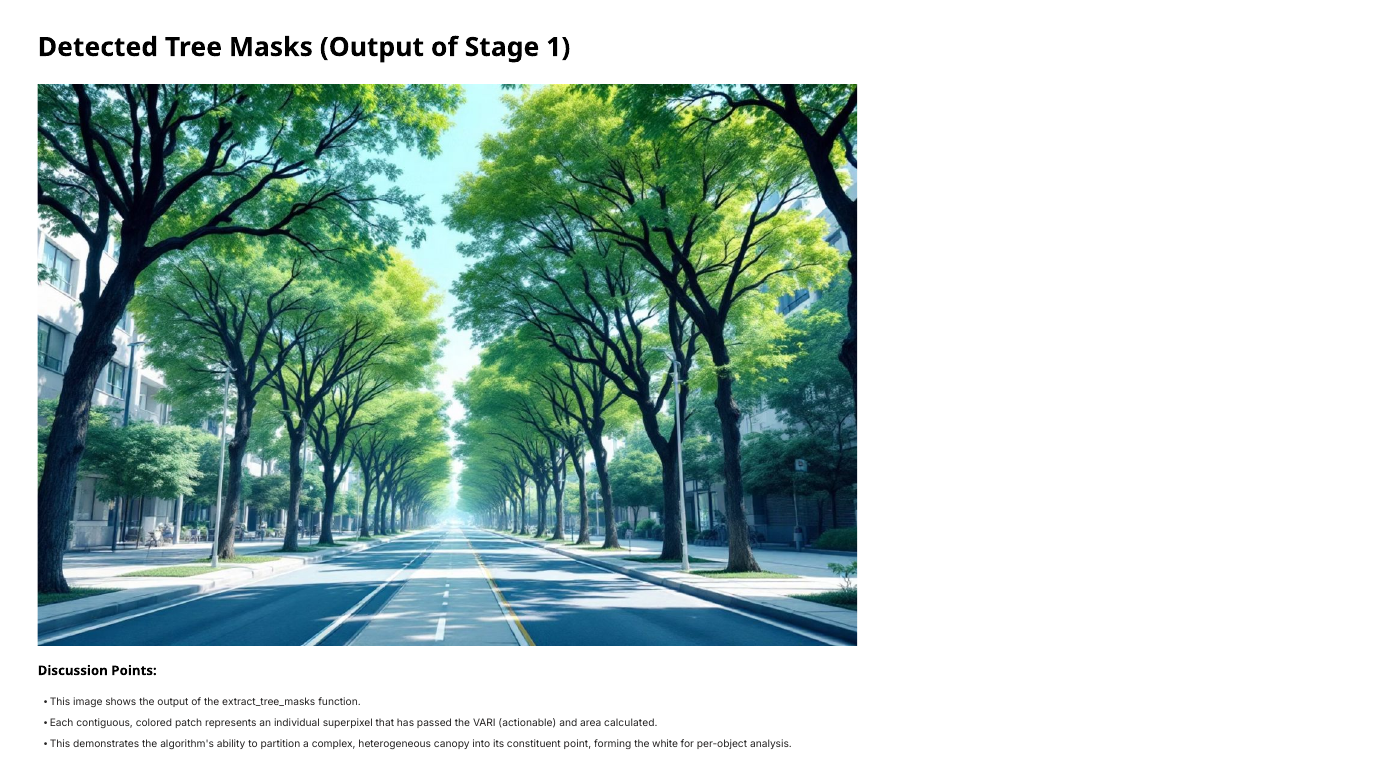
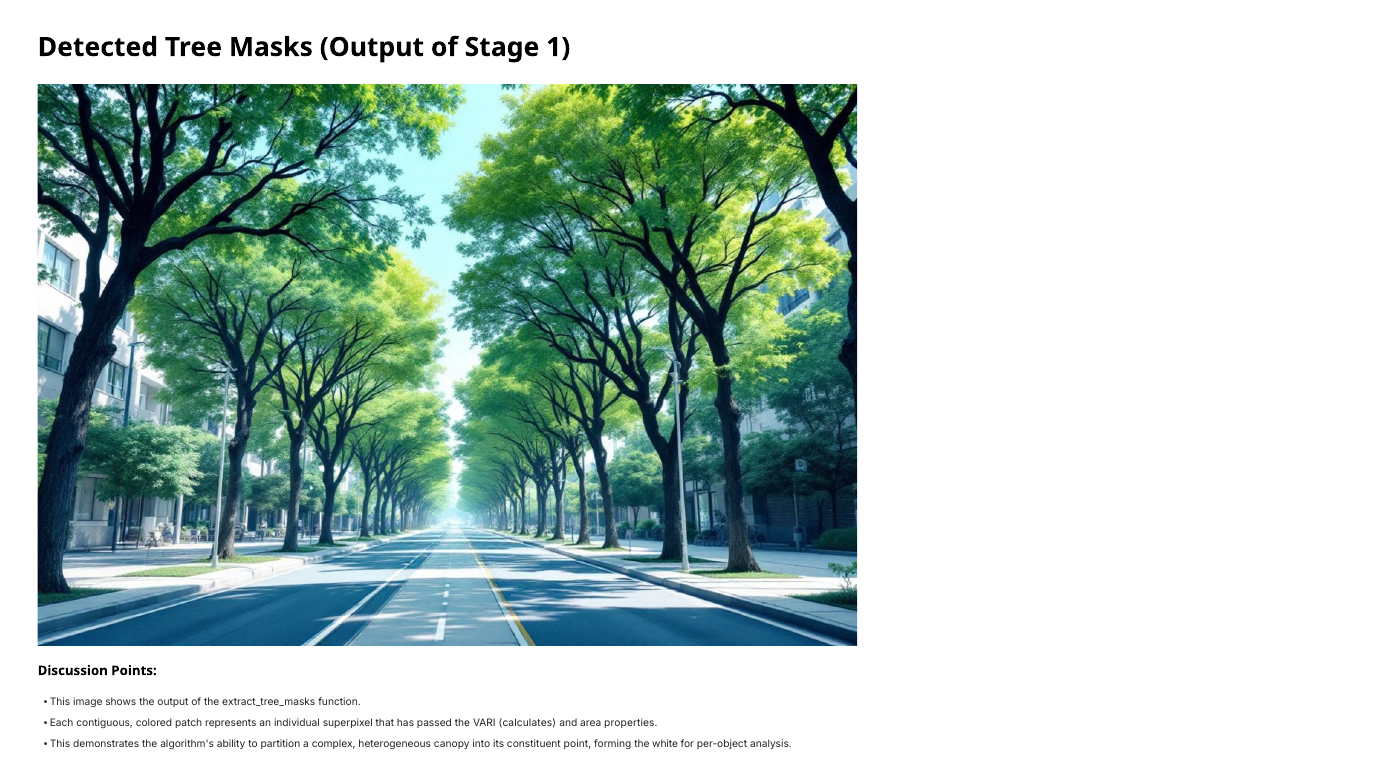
actionable: actionable -> calculates
calculated: calculated -> properties
